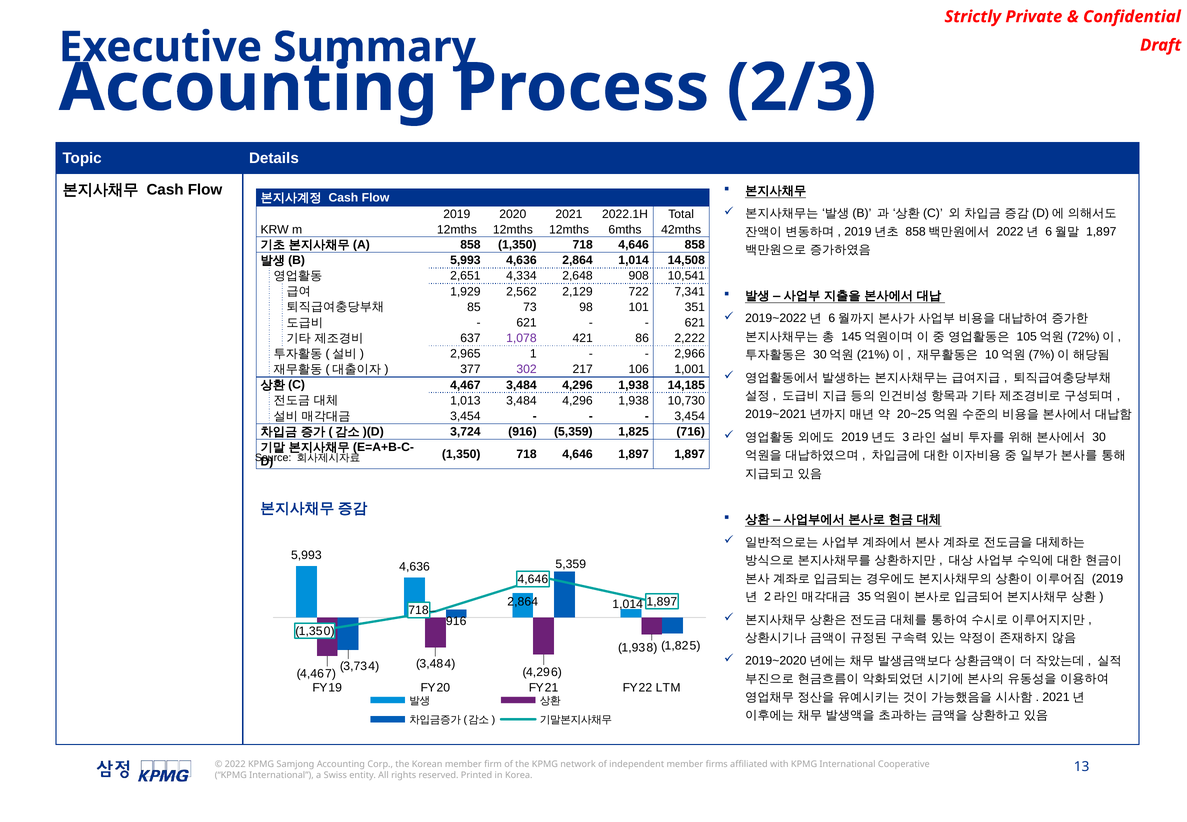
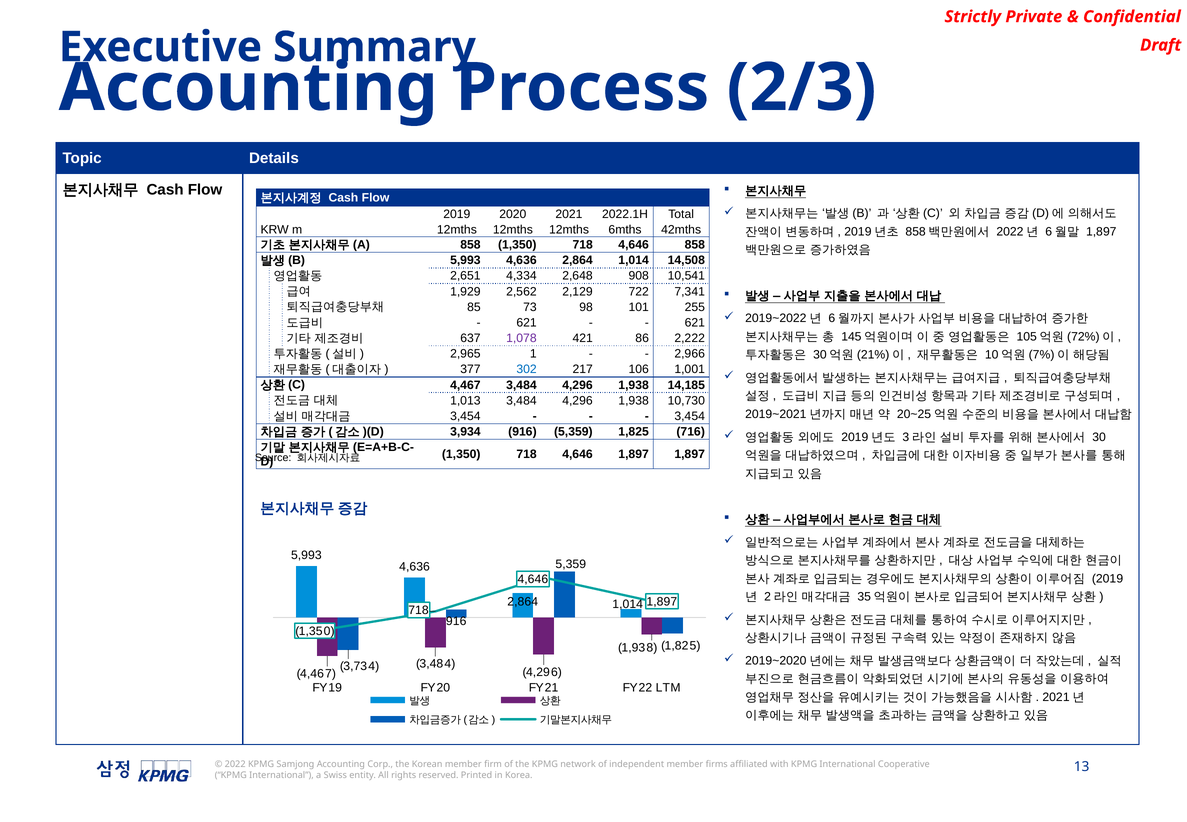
351: 351 -> 255
302 colour: purple -> blue
3,724: 3,724 -> 3,934
